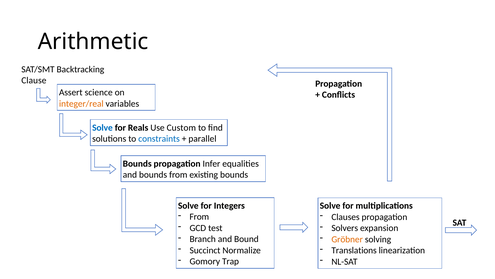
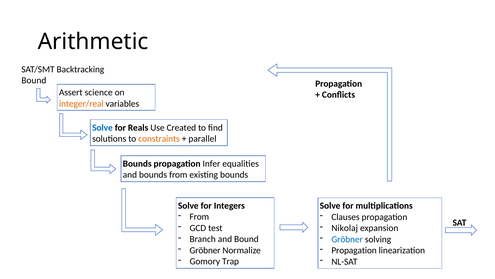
Clause at (34, 80): Clause -> Bound
Custom: Custom -> Created
constraints colour: blue -> orange
Solvers: Solvers -> Nikolaj
Gröbner at (347, 239) colour: orange -> blue
Succinct at (205, 250): Succinct -> Gröbner
Translations at (354, 250): Translations -> Propagation
